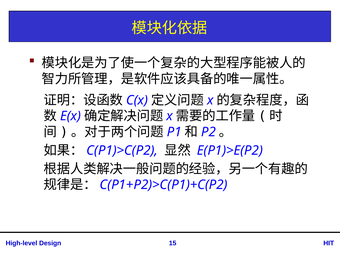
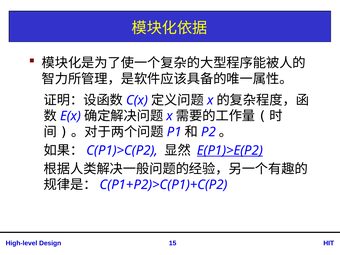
E(P1)>E(P2 underline: none -> present
